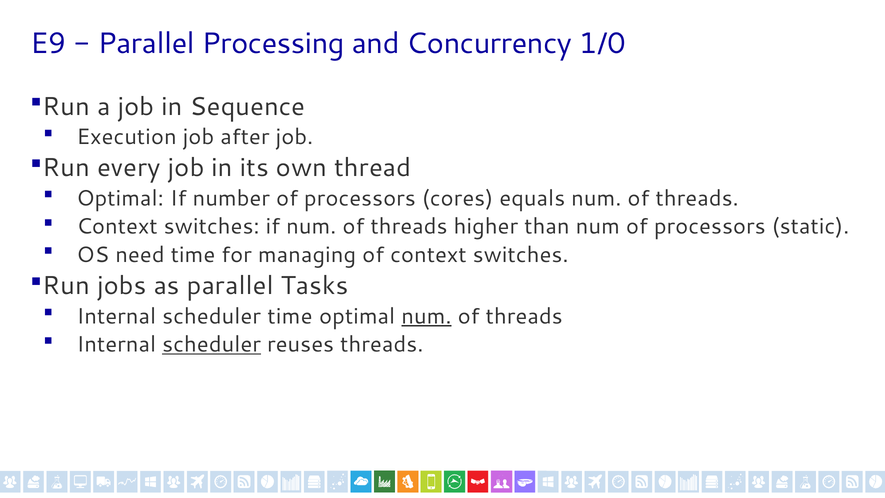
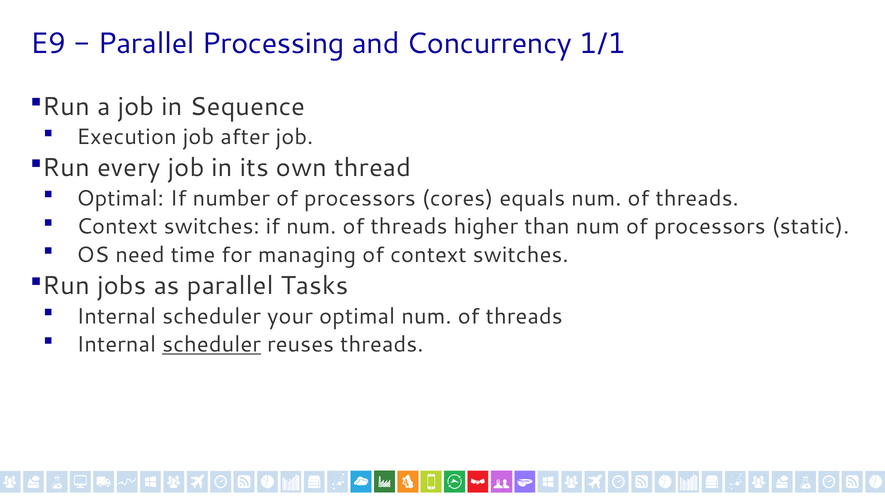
1/0: 1/0 -> 1/1
scheduler time: time -> your
num at (426, 316) underline: present -> none
